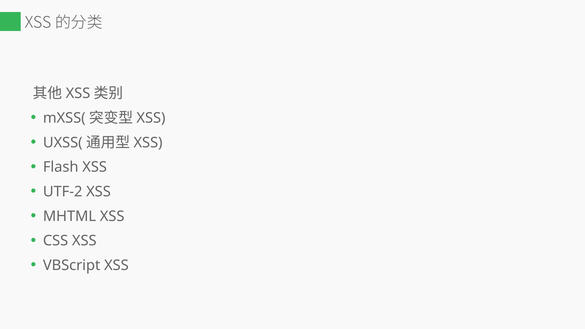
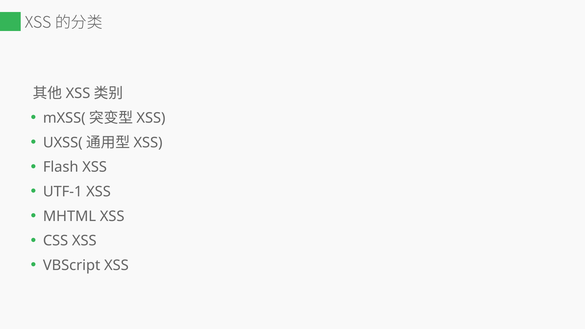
UTF-2: UTF-2 -> UTF-1
